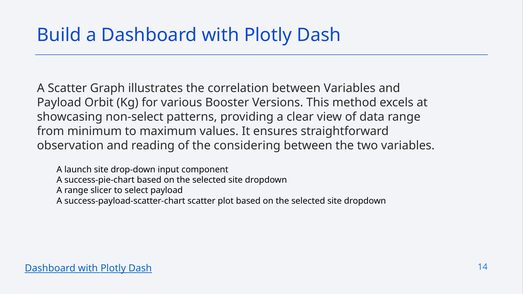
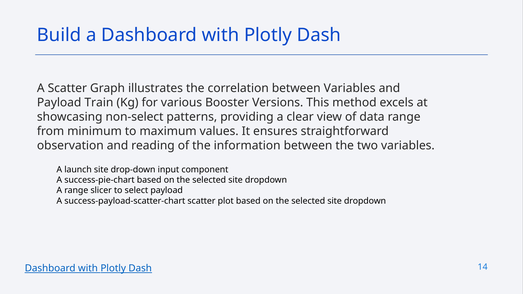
Orbit: Orbit -> Train
considering: considering -> information
